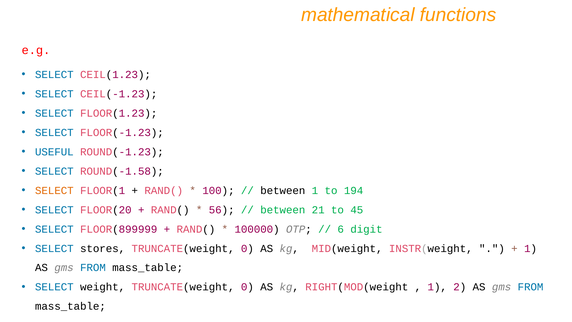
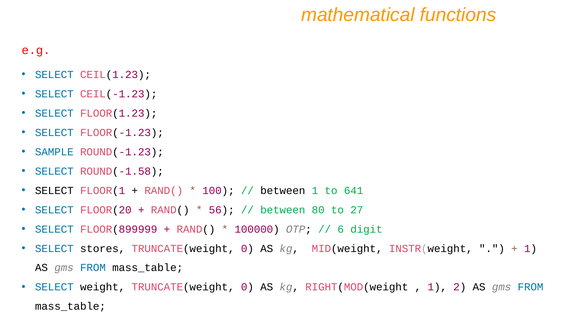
USEFUL: USEFUL -> SAMPLE
SELECT at (54, 190) colour: orange -> black
194: 194 -> 641
21: 21 -> 80
45: 45 -> 27
